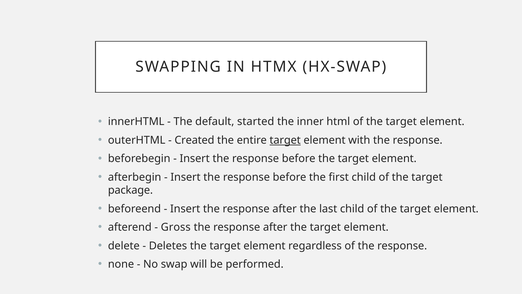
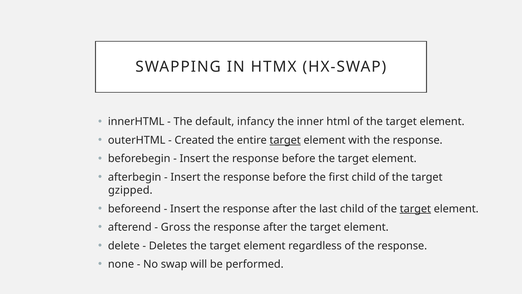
started: started -> infancy
package: package -> gzipped
target at (415, 209) underline: none -> present
